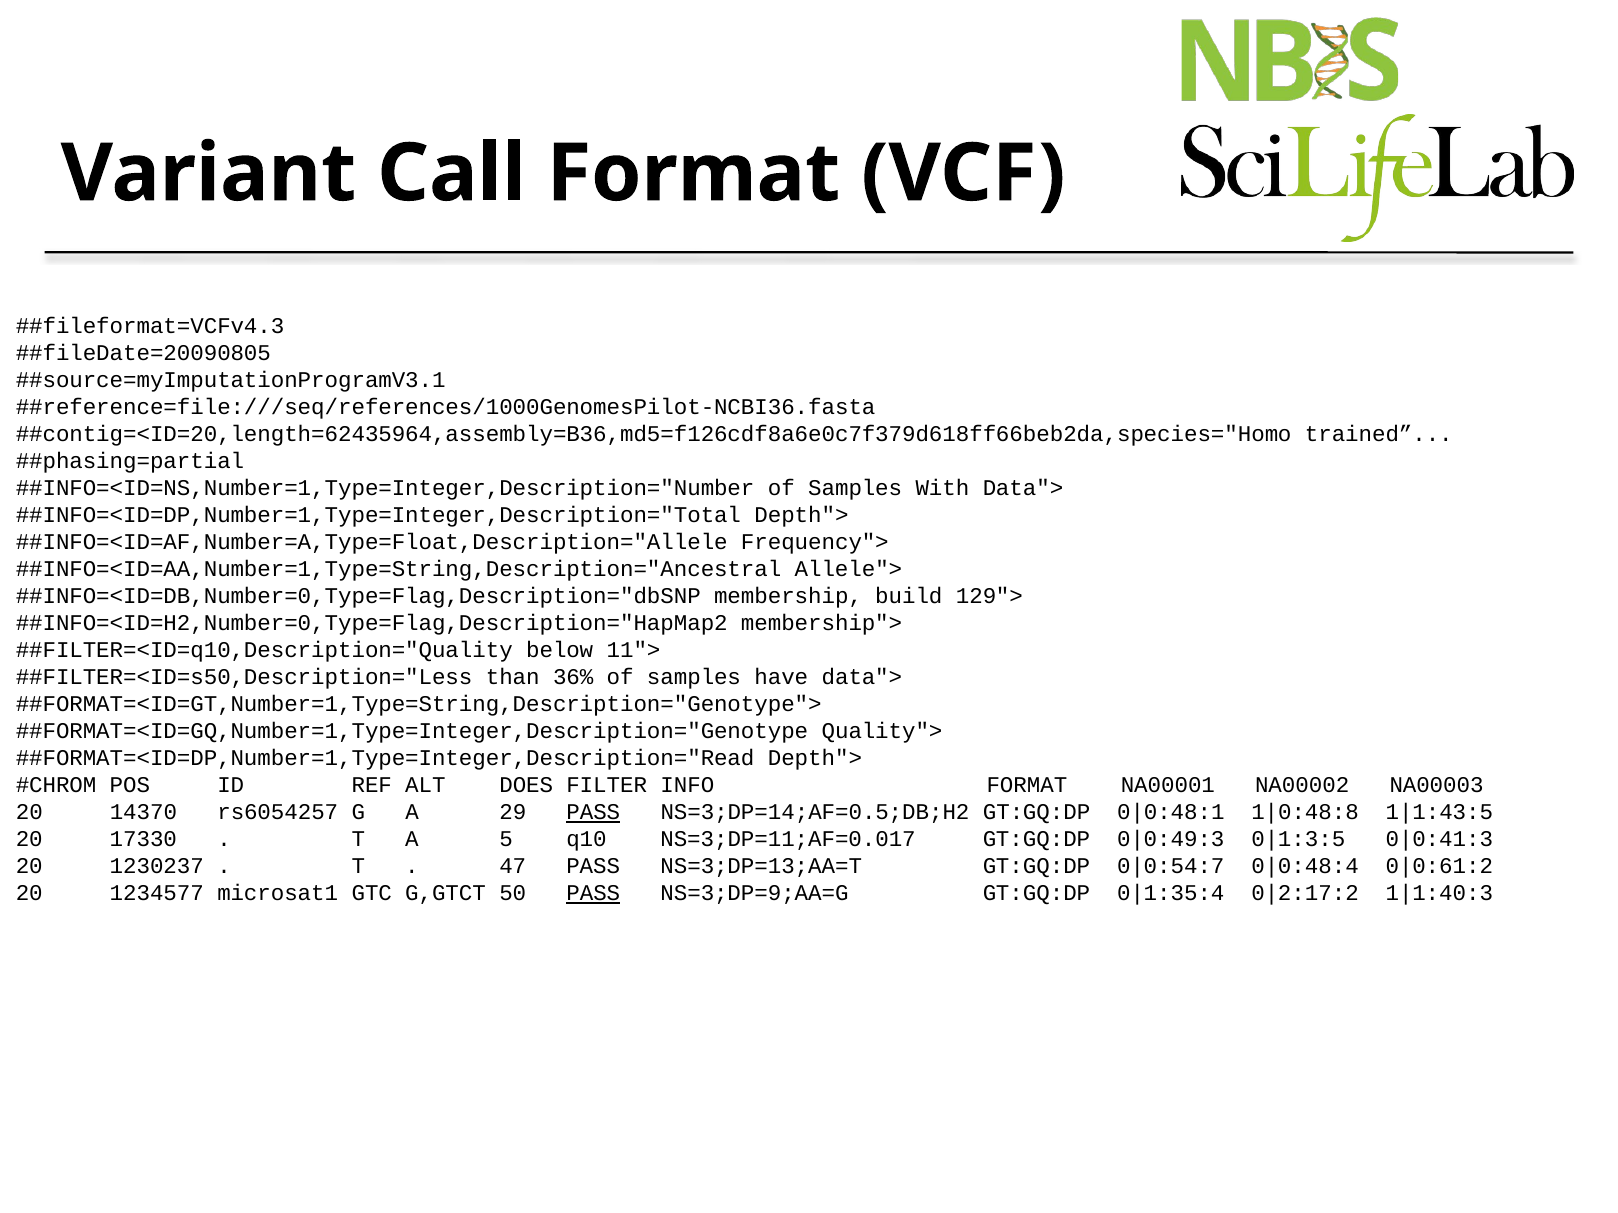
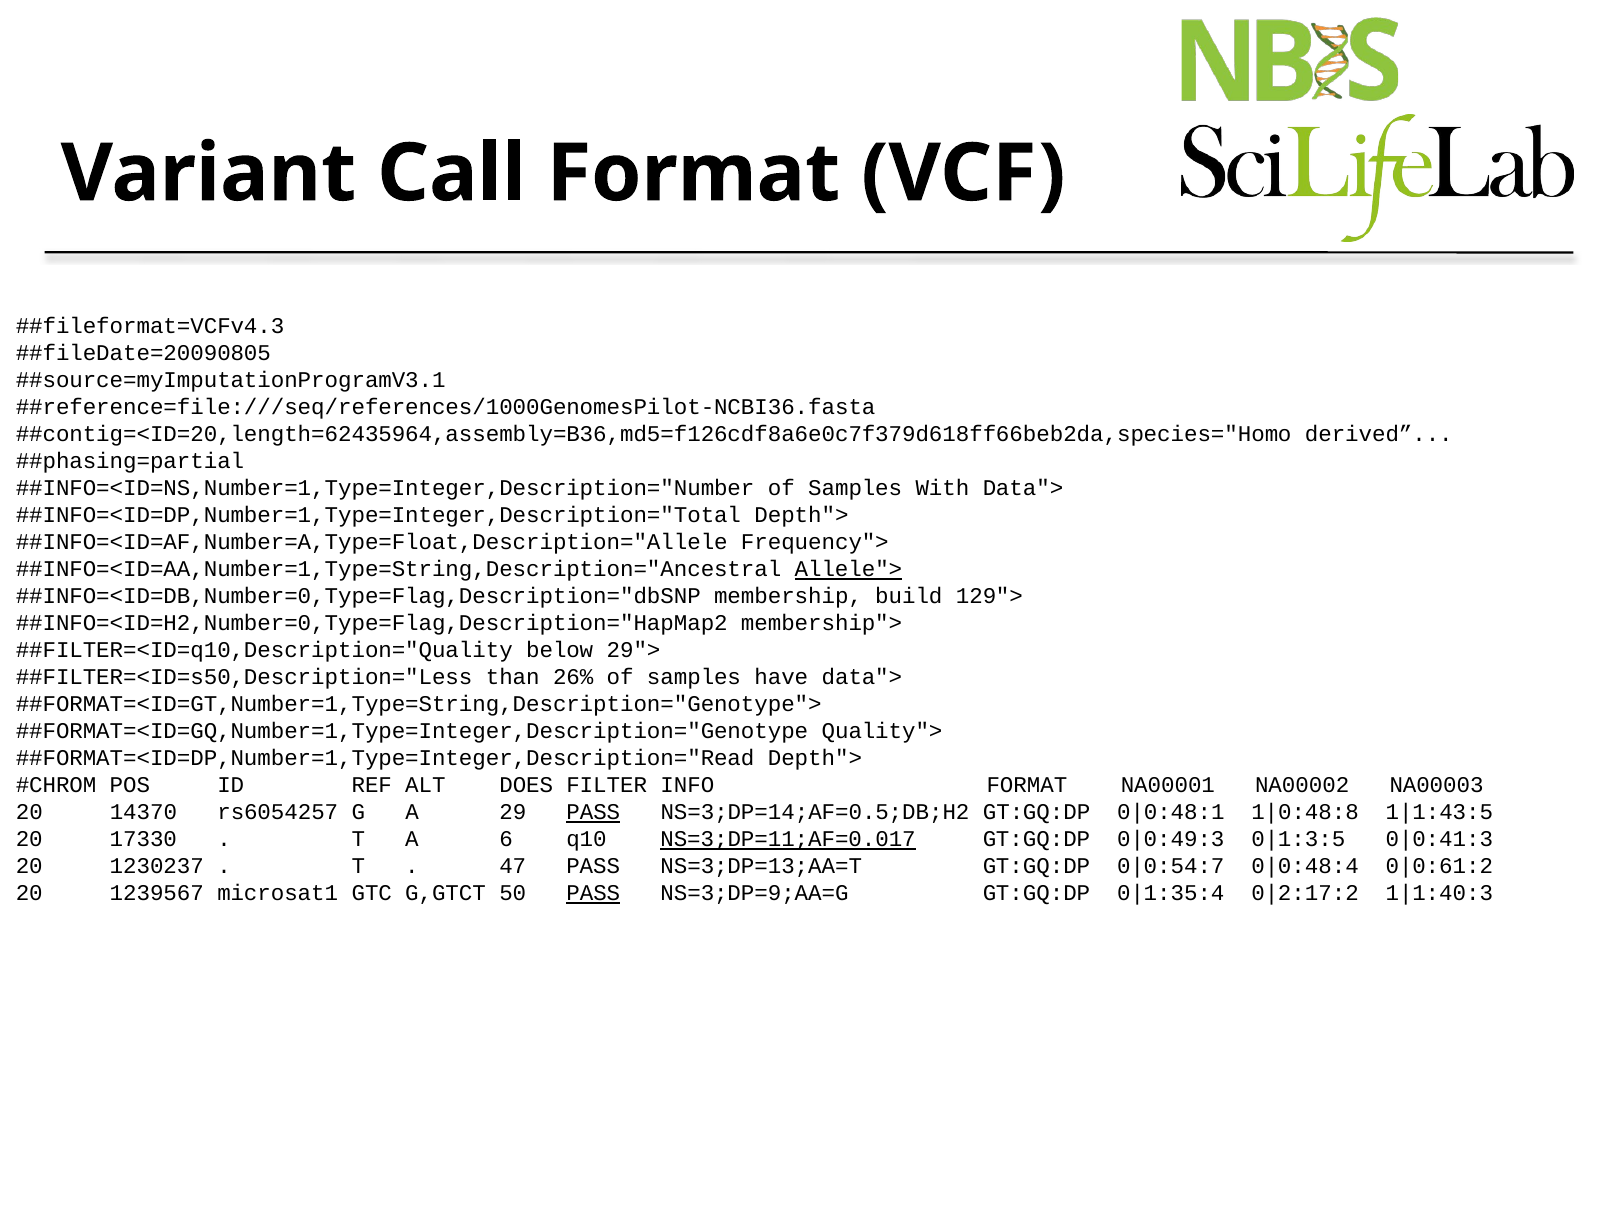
trained: trained -> derived
Allele"> underline: none -> present
11">: 11"> -> 29">
36%: 36% -> 26%
5: 5 -> 6
NS=3;DP=11;AF=0.017 underline: none -> present
1234577: 1234577 -> 1239567
